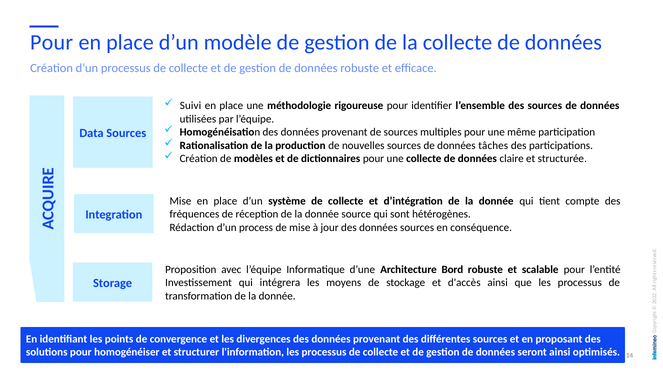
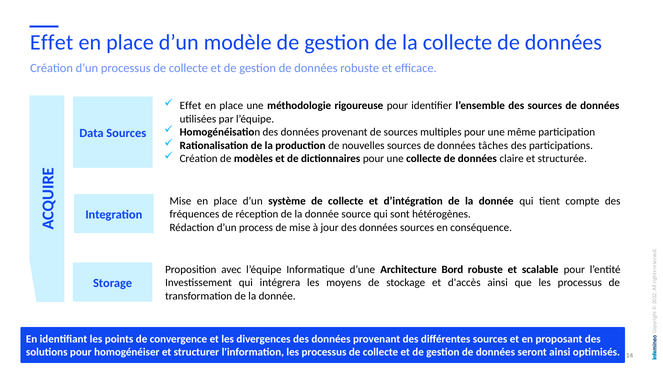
Pour at (52, 42): Pour -> Effet
Suivi at (191, 106): Suivi -> Effet
